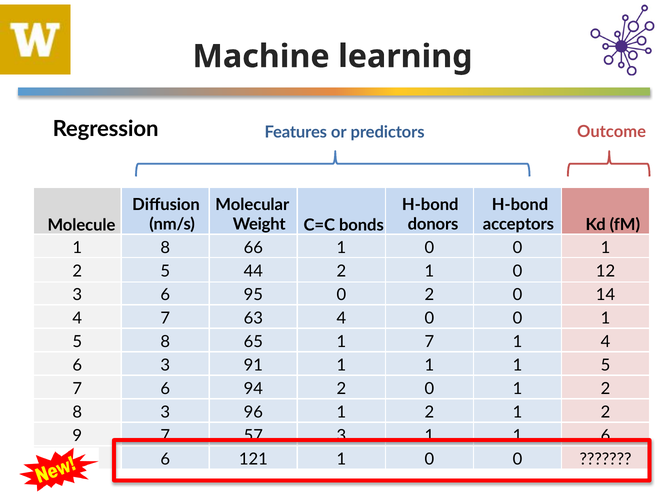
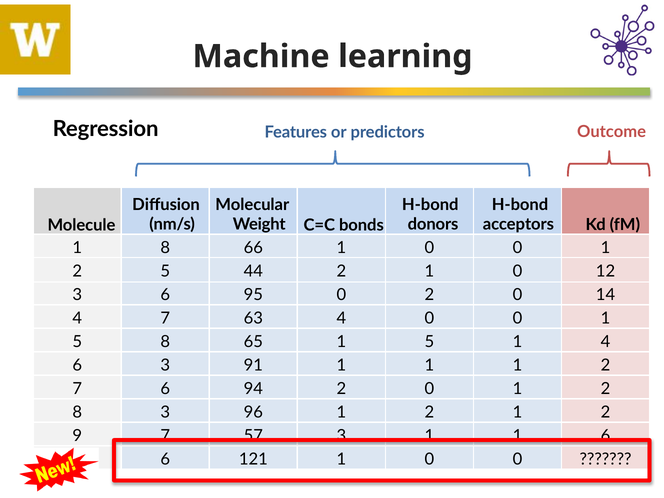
65 1 7: 7 -> 5
1 1 5: 5 -> 2
